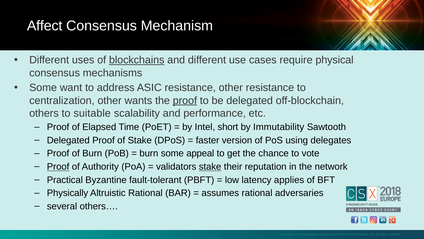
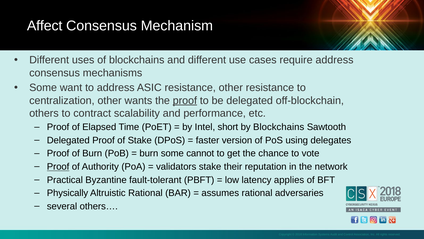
blockchains at (137, 60) underline: present -> none
require physical: physical -> address
suitable: suitable -> contract
by Immutability: Immutability -> Blockchains
appeal: appeal -> cannot
stake at (210, 166) underline: present -> none
